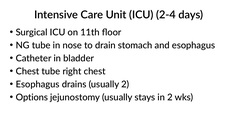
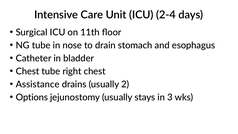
Esophagus at (38, 84): Esophagus -> Assistance
in 2: 2 -> 3
